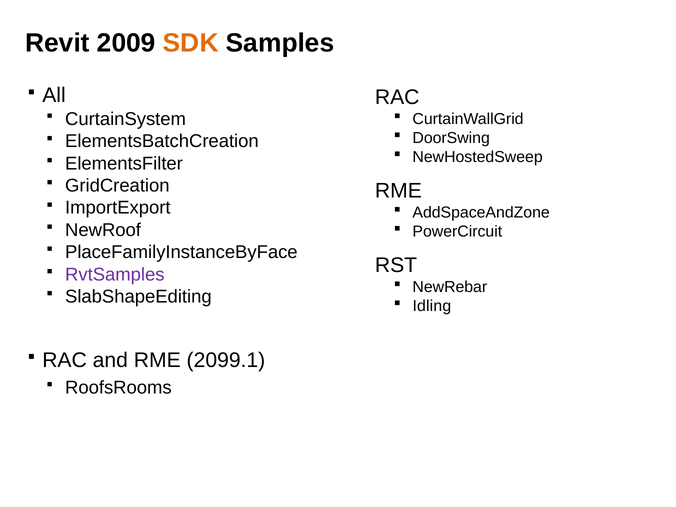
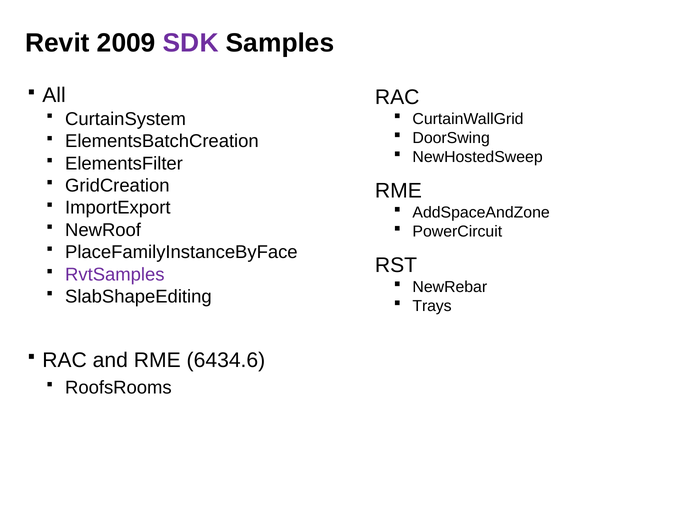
SDK colour: orange -> purple
Idling: Idling -> Trays
2099.1: 2099.1 -> 6434.6
